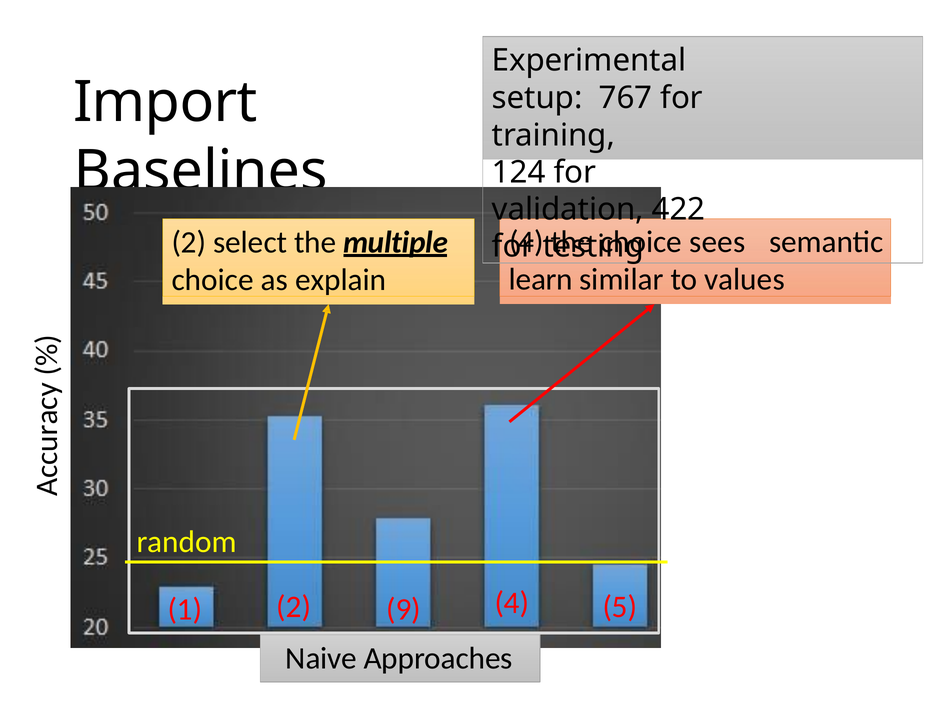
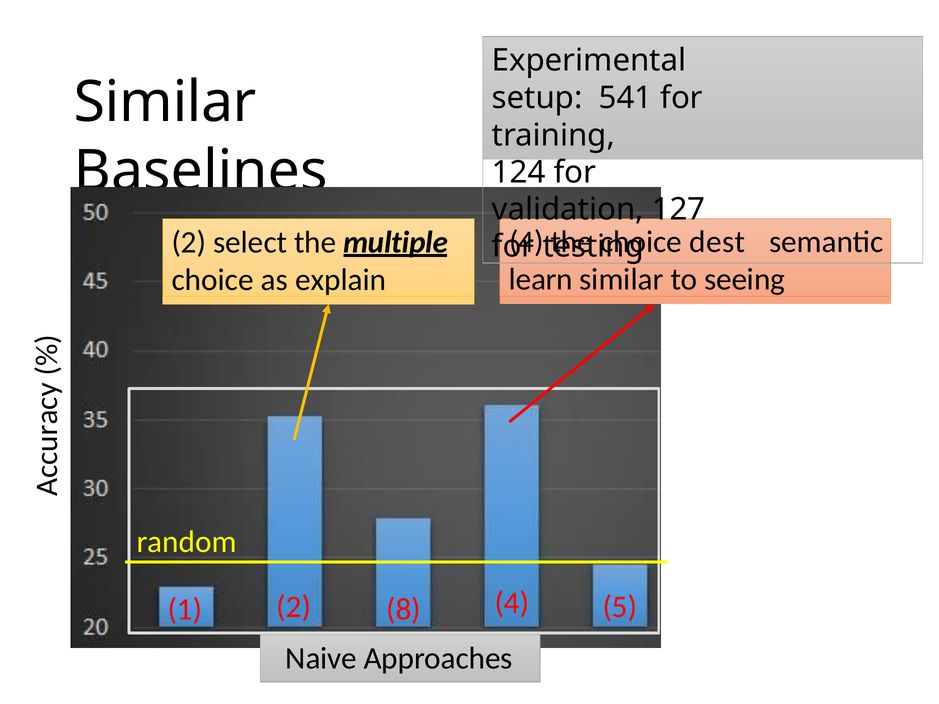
Import at (165, 102): Import -> Similar
767: 767 -> 541
422: 422 -> 127
sees: sees -> dest
values: values -> seeing
9: 9 -> 8
